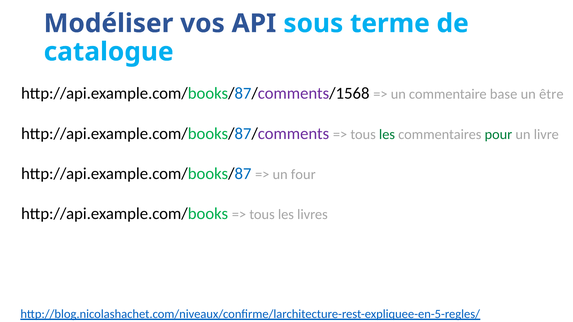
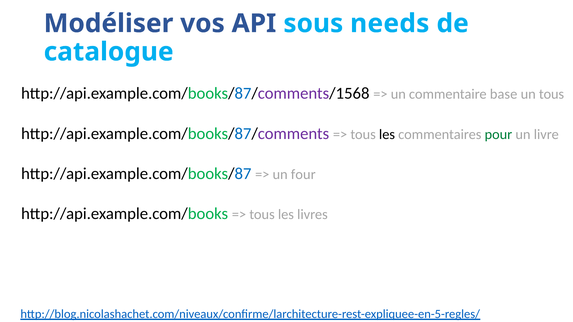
terme: terme -> needs
un être: être -> tous
les at (387, 134) colour: green -> black
